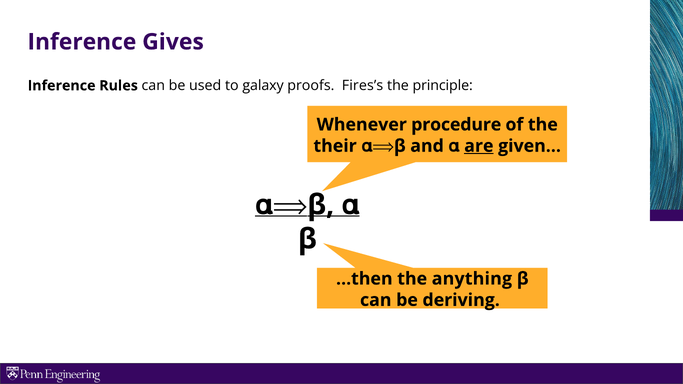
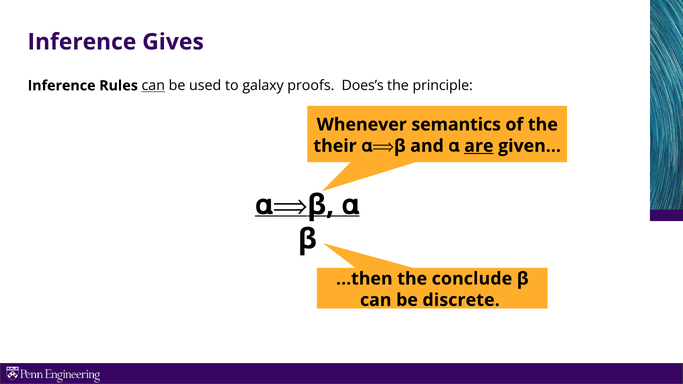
can at (153, 86) underline: none -> present
Fires’s: Fires’s -> Does’s
procedure: procedure -> semantics
anything: anything -> conclude
deriving: deriving -> discrete
